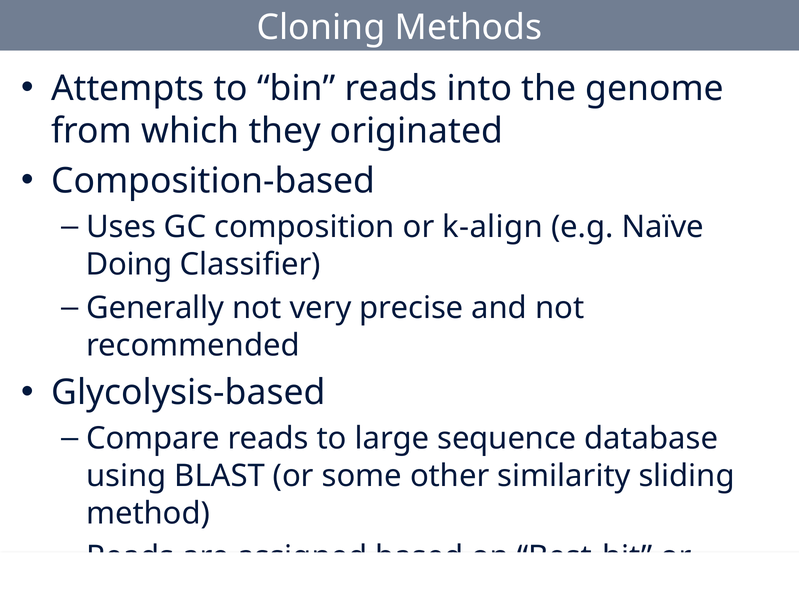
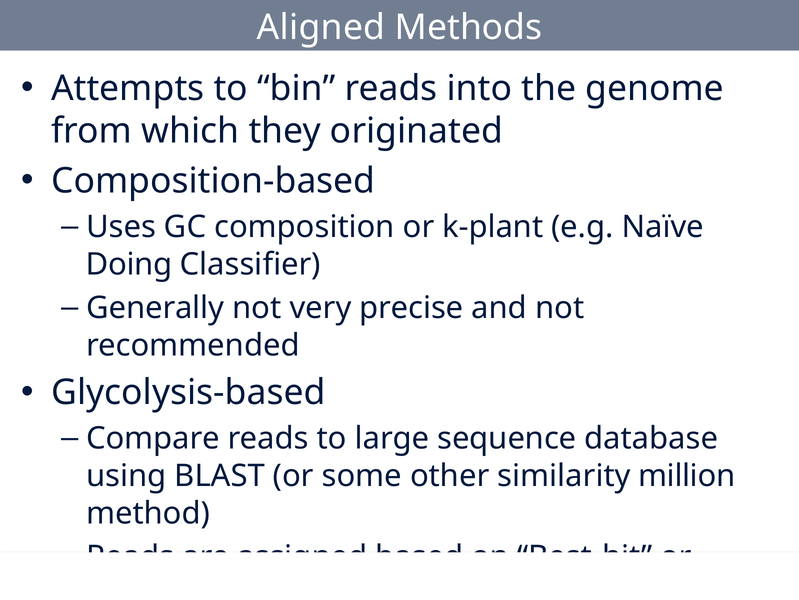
Cloning: Cloning -> Aligned
k-align: k-align -> k-plant
sliding: sliding -> million
